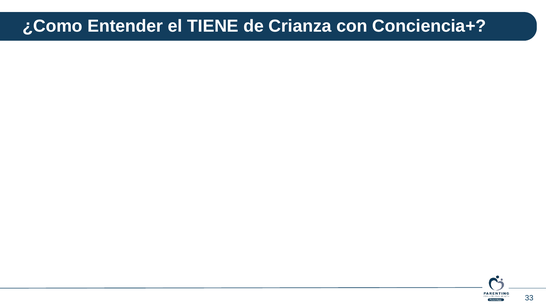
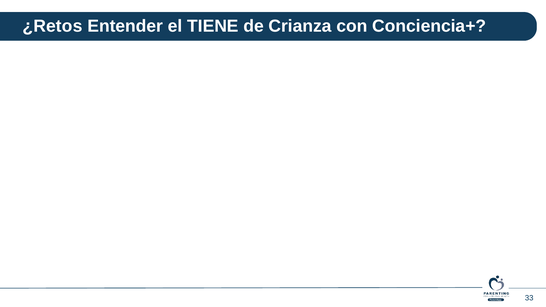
¿Como: ¿Como -> ¿Retos
